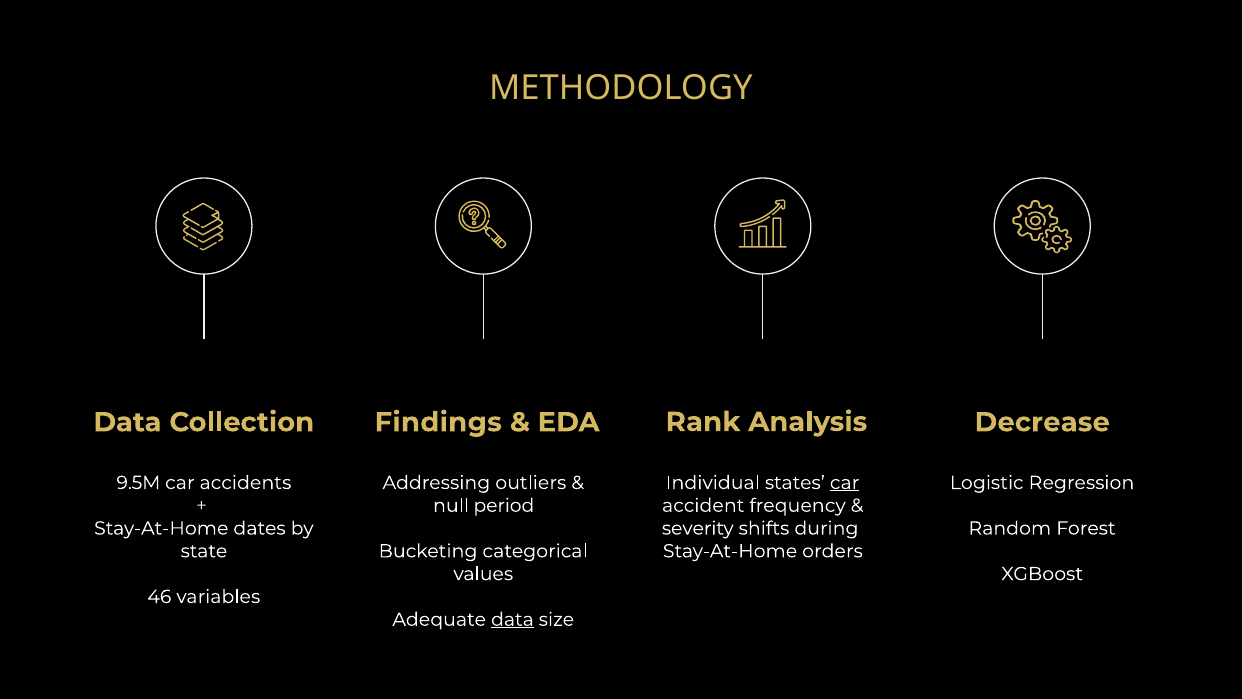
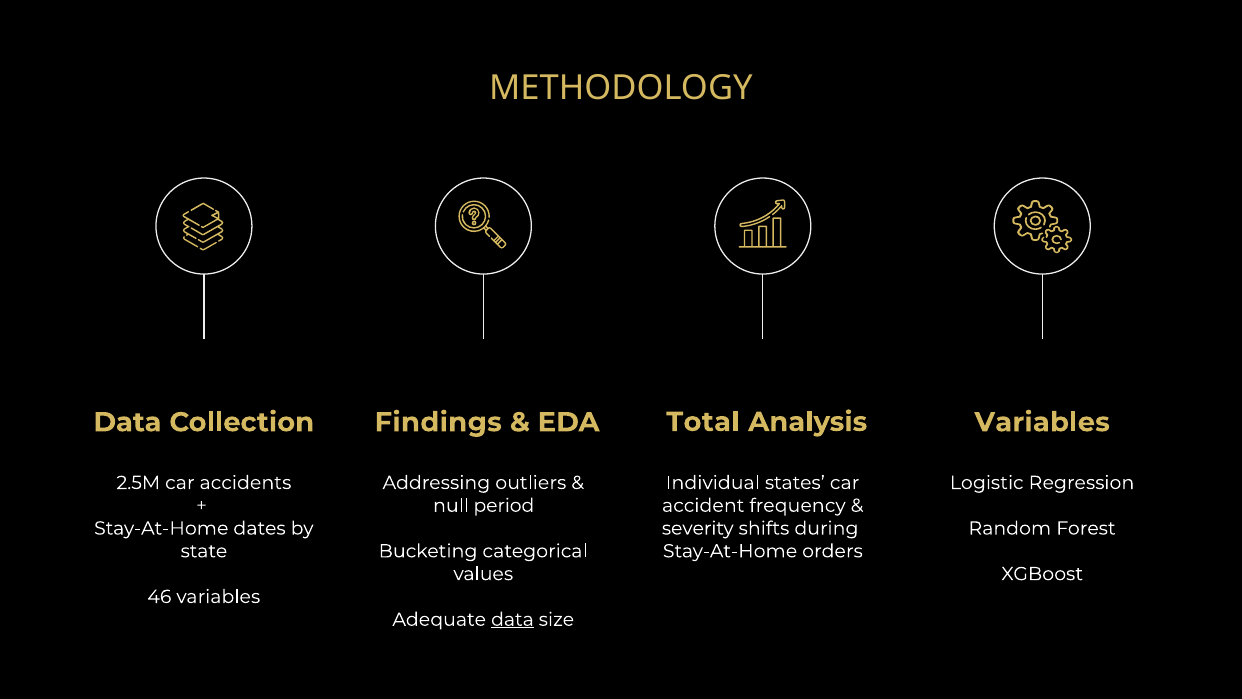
Rank: Rank -> Total
Decrease at (1042, 422): Decrease -> Variables
9.5M: 9.5M -> 2.5M
car at (845, 483) underline: present -> none
